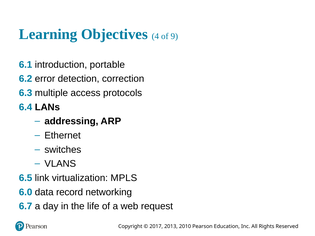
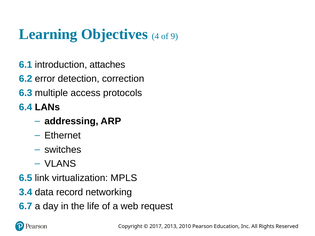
portable: portable -> attaches
6.0: 6.0 -> 3.4
